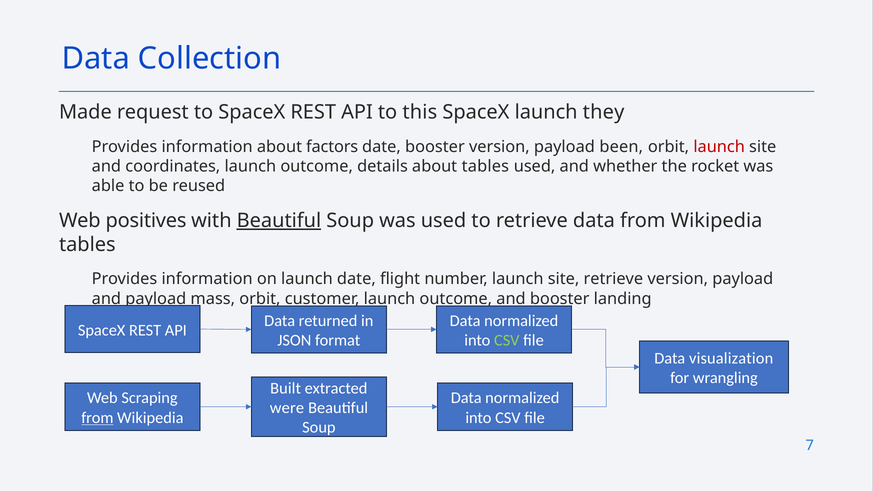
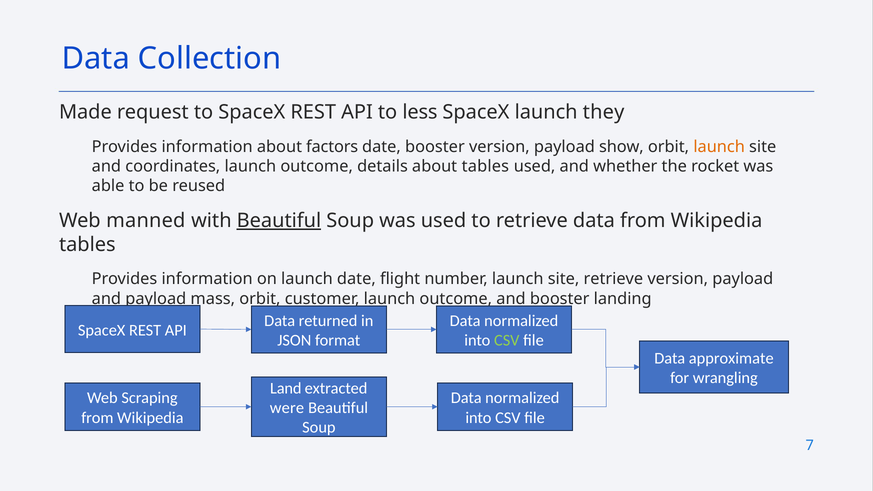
this: this -> less
been: been -> show
launch at (719, 147) colour: red -> orange
positives: positives -> manned
visualization: visualization -> approximate
Built: Built -> Land
from at (97, 418) underline: present -> none
